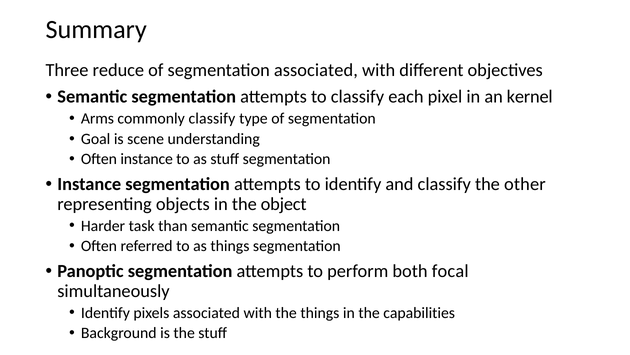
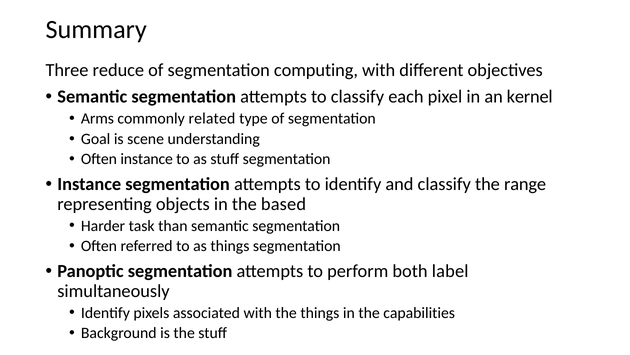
segmentation associated: associated -> computing
commonly classify: classify -> related
other: other -> range
object: object -> based
focal: focal -> label
